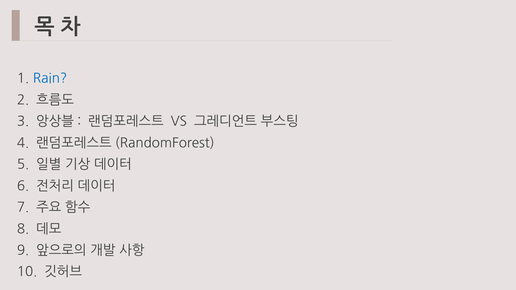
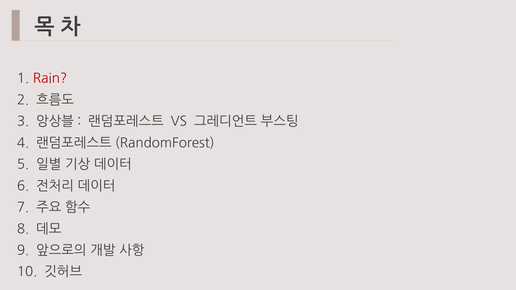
Rain colour: blue -> red
